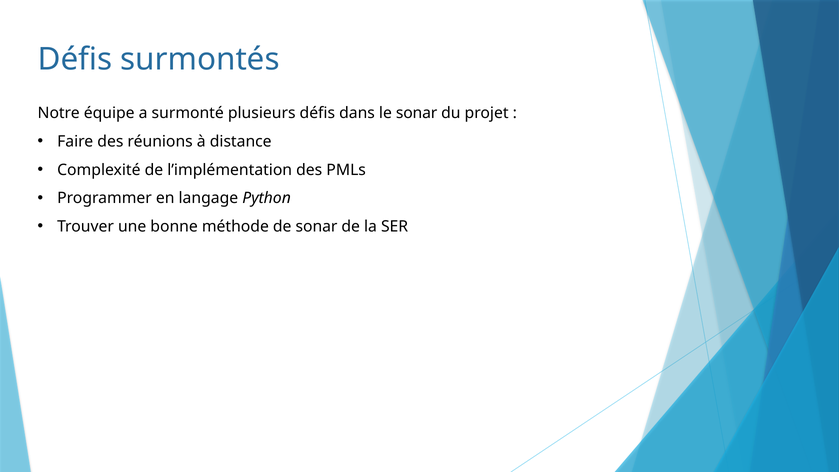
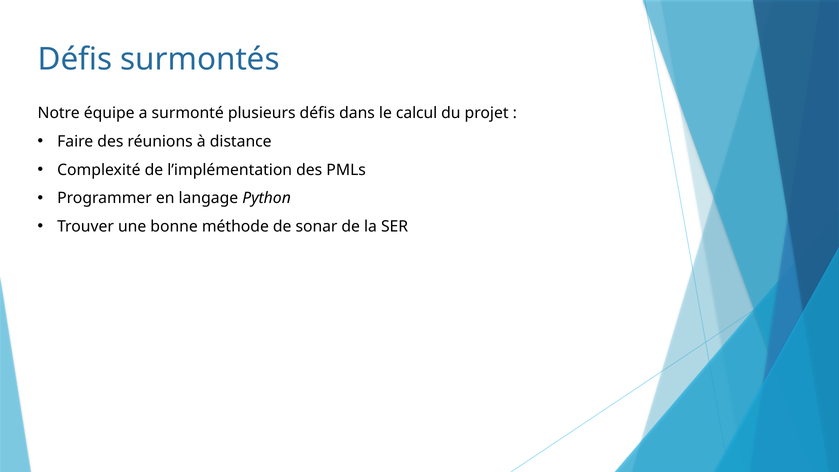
le sonar: sonar -> calcul
